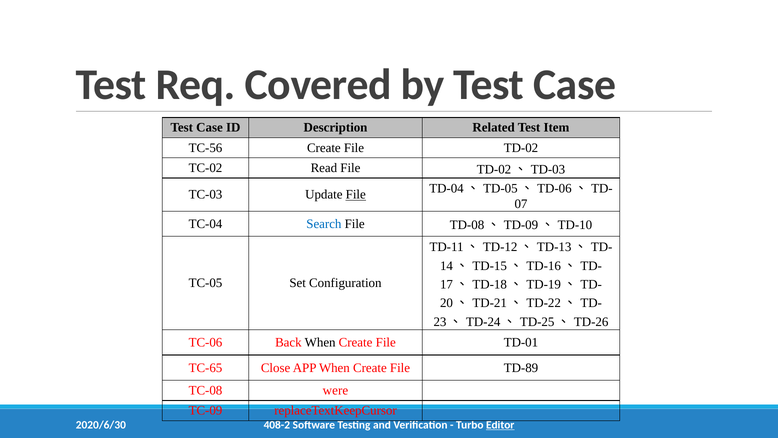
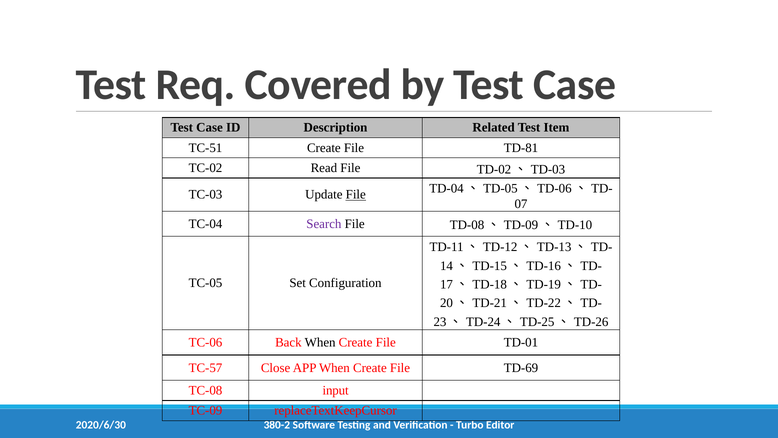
TC-56: TC-56 -> TC-51
TD-02: TD-02 -> TD-81
Search colour: blue -> purple
TC-65: TC-65 -> TC-57
TD-89: TD-89 -> TD-69
were: were -> input
408-2: 408-2 -> 380-2
Editor underline: present -> none
